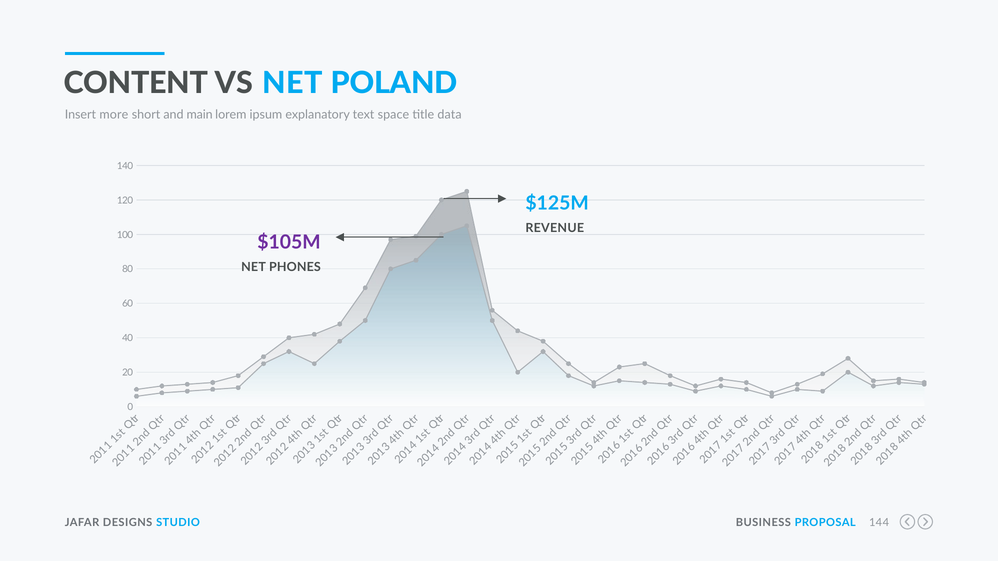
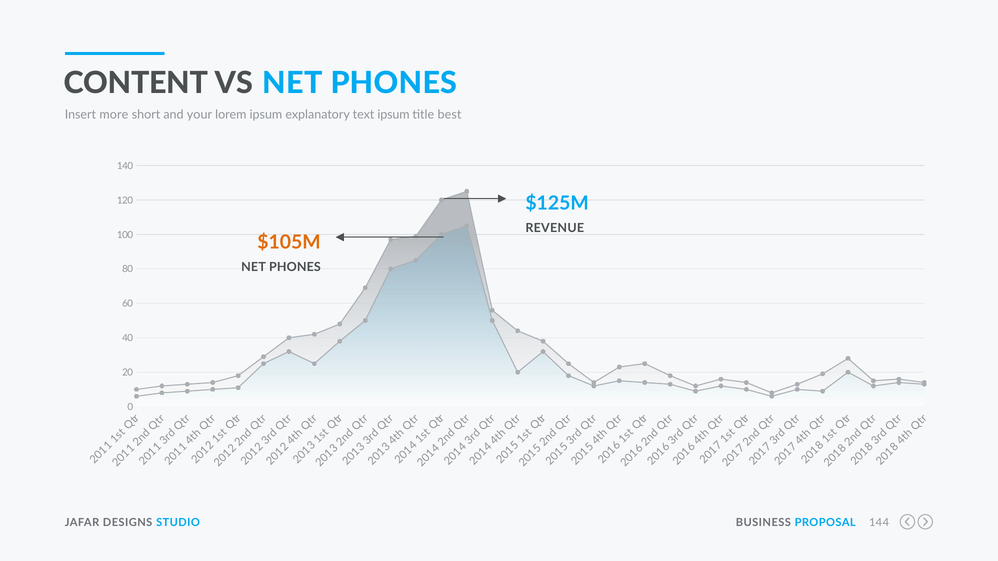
VS NET POLAND: POLAND -> PHONES
main: main -> your
text space: space -> ipsum
data: data -> best
$105M colour: purple -> orange
